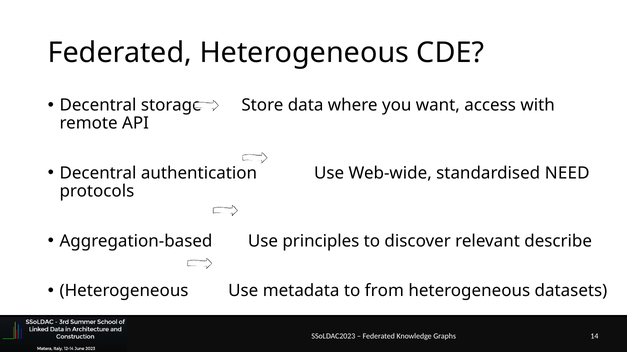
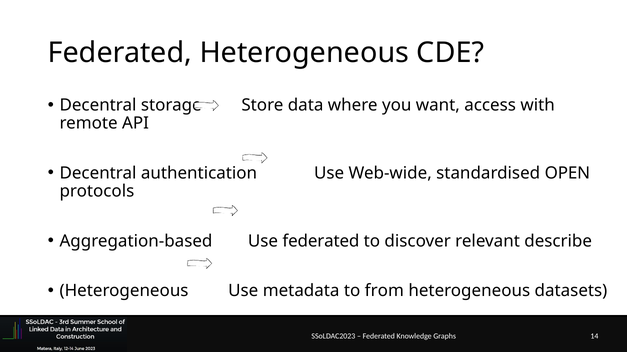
NEED: NEED -> OPEN
Use principles: principles -> federated
